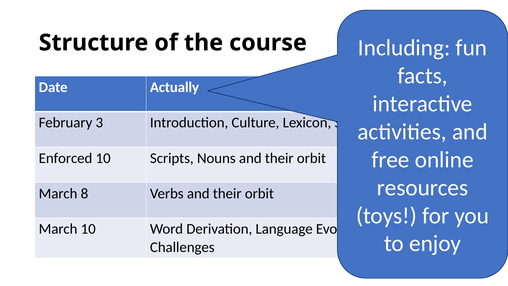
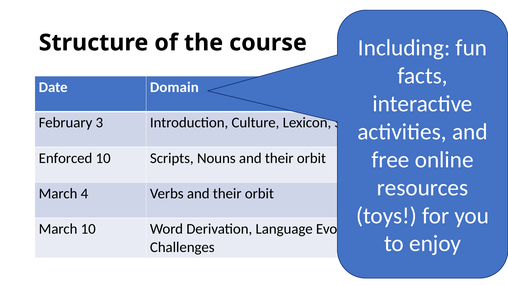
Actually: Actually -> Domain
8: 8 -> 4
